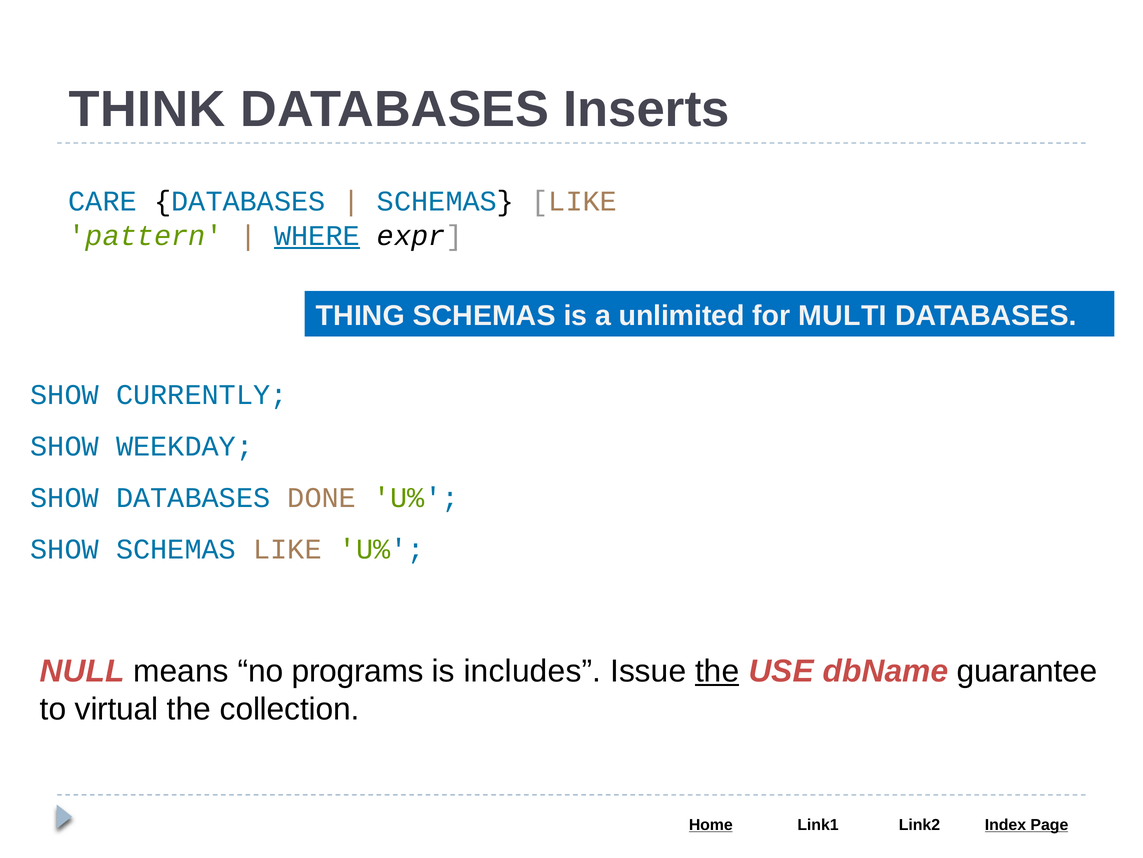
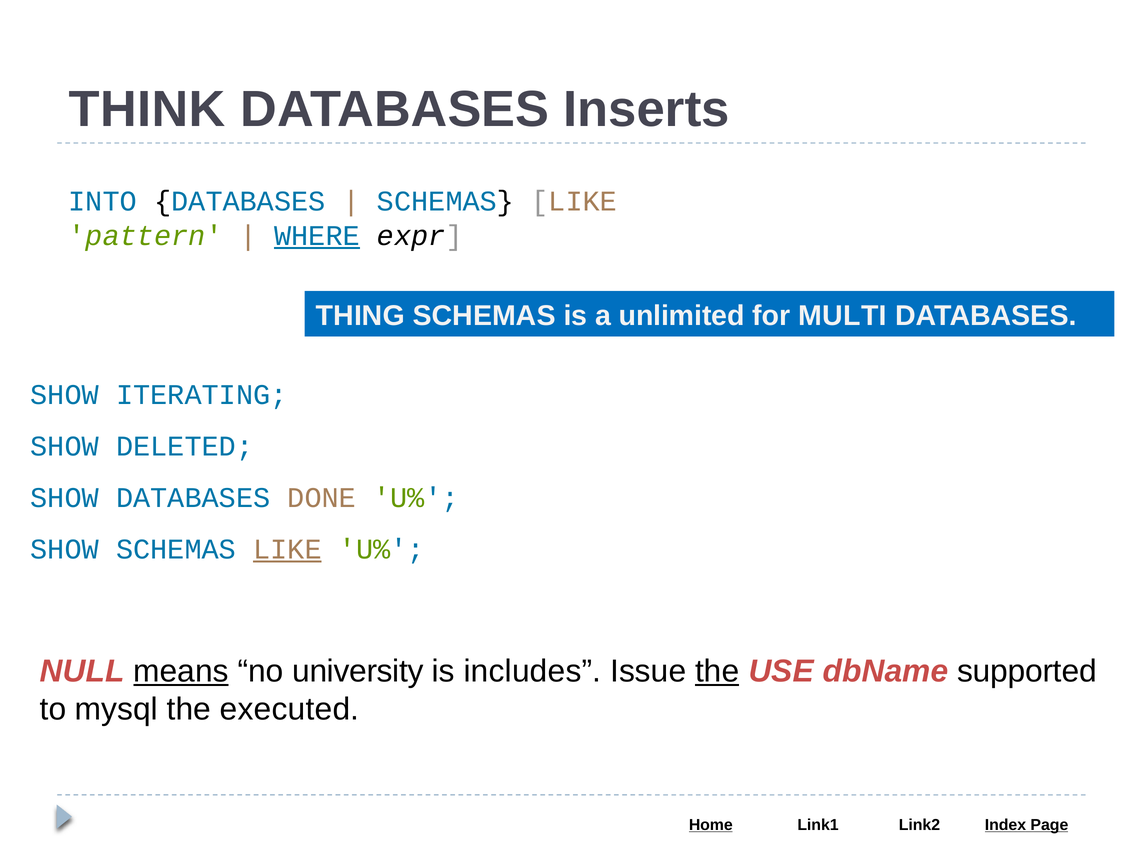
CARE: CARE -> INTO
CURRENTLY: CURRENTLY -> ITERATING
WEEKDAY: WEEKDAY -> DELETED
LIKE at (287, 549) underline: none -> present
means underline: none -> present
programs: programs -> university
guarantee: guarantee -> supported
virtual: virtual -> mysql
collection: collection -> executed
